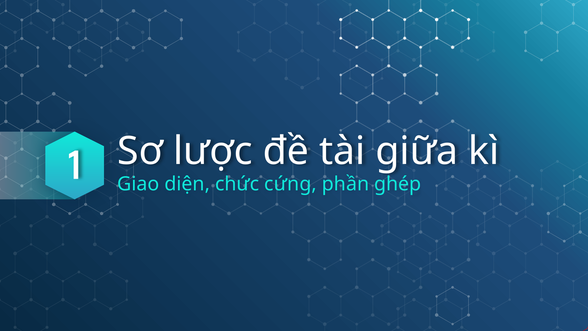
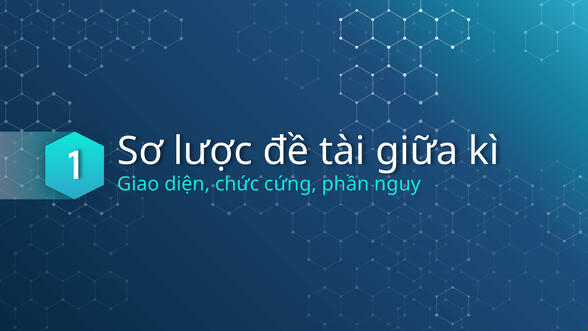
ghép: ghép -> nguy
